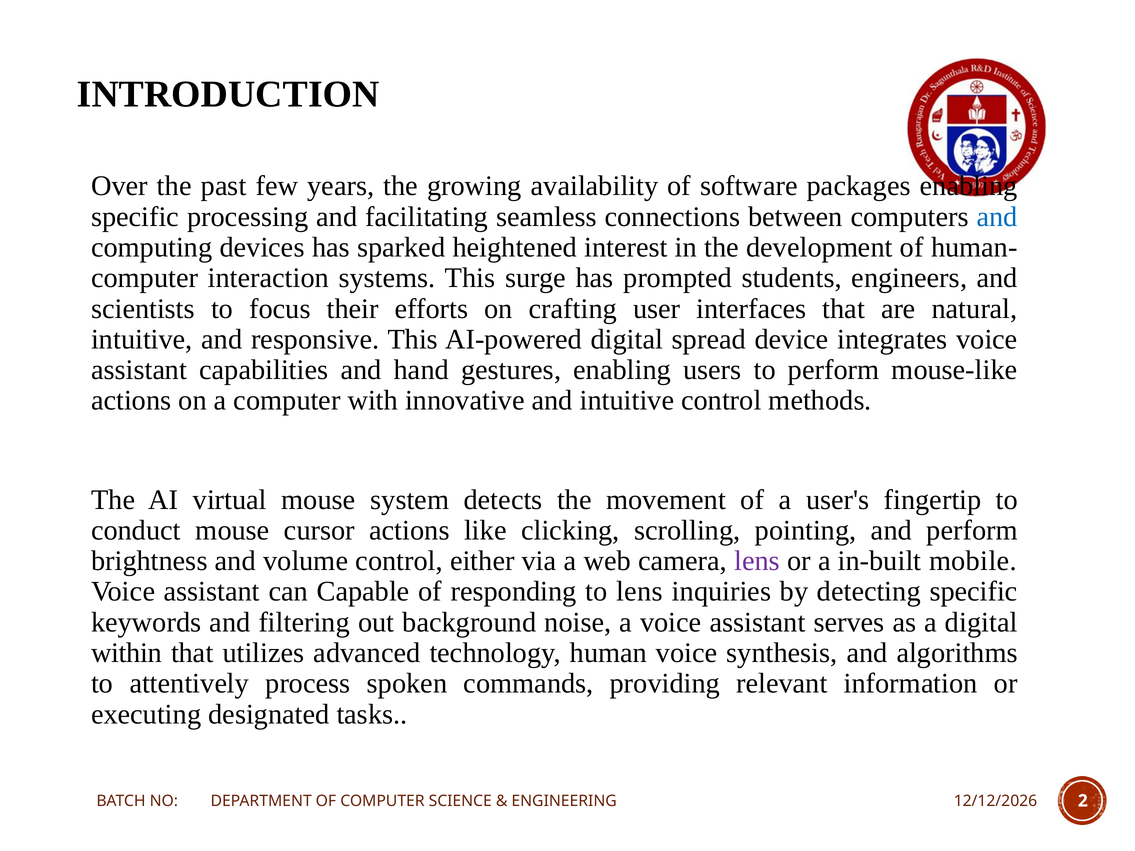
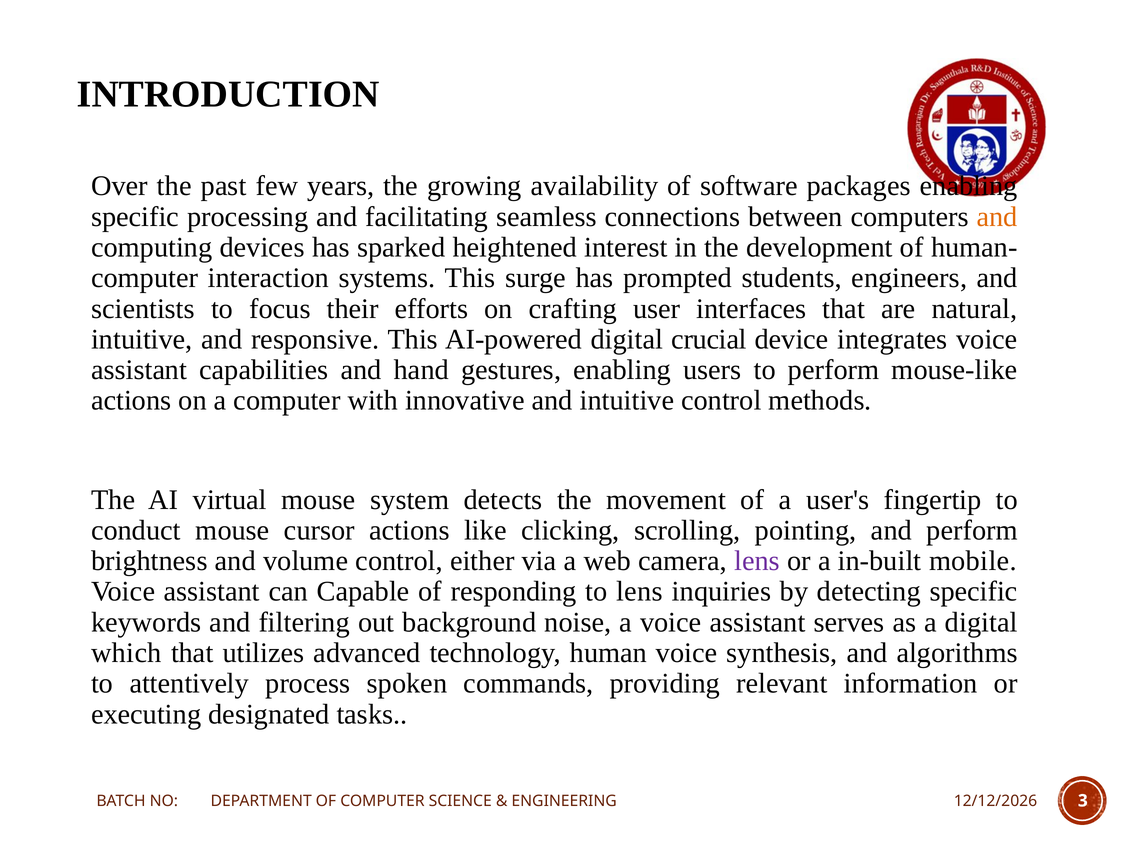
and at (997, 217) colour: blue -> orange
spread: spread -> crucial
within: within -> which
2: 2 -> 3
